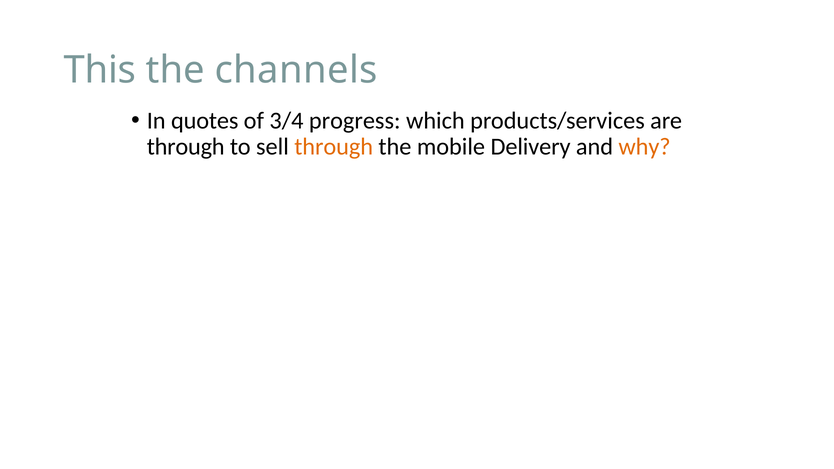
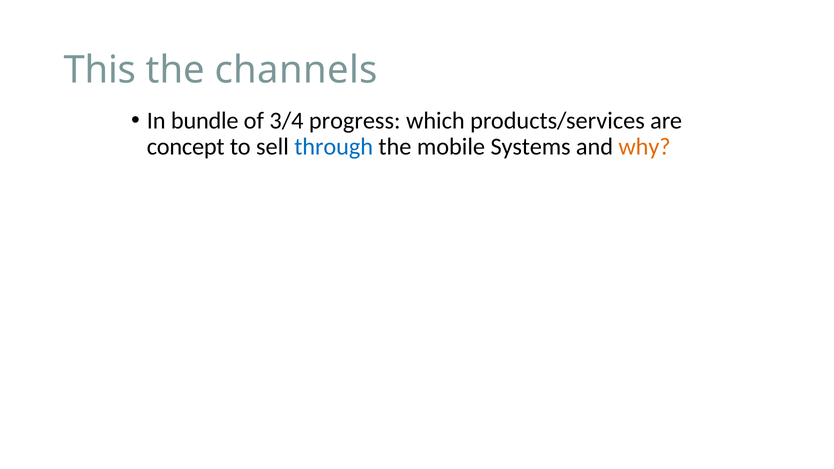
quotes: quotes -> bundle
through at (186, 147): through -> concept
through at (334, 147) colour: orange -> blue
Delivery: Delivery -> Systems
